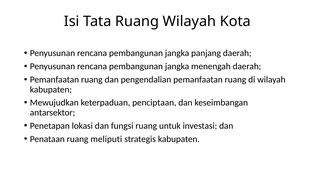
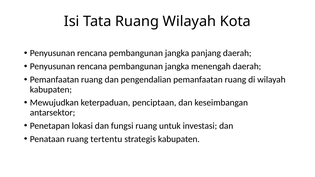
meliputi: meliputi -> tertentu
